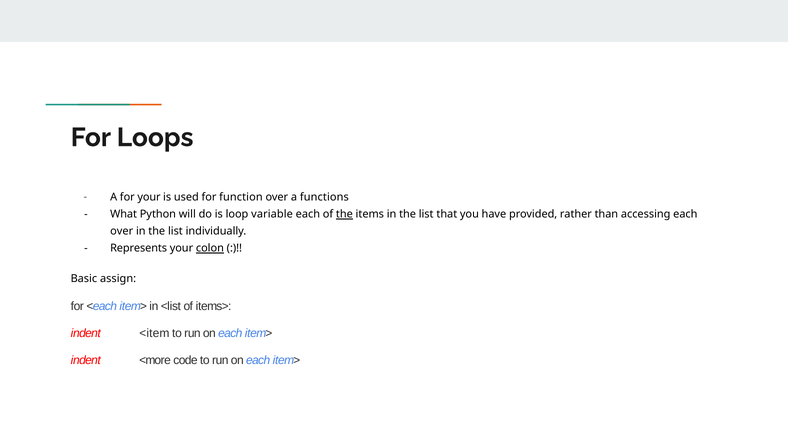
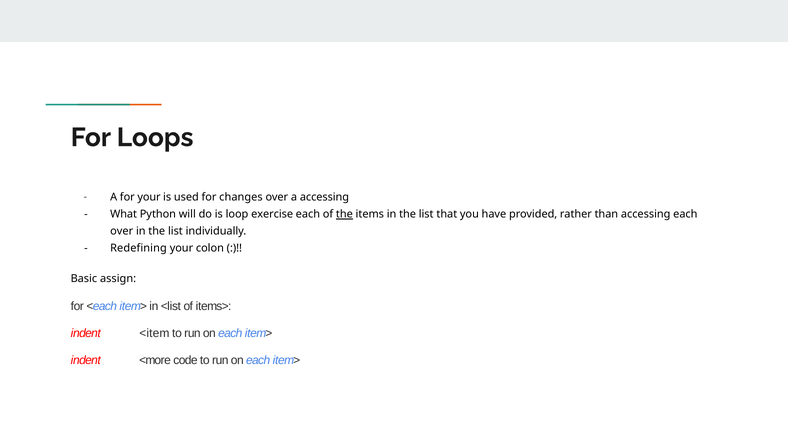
function: function -> changes
a functions: functions -> accessing
variable: variable -> exercise
Represents: Represents -> Redefining
colon underline: present -> none
